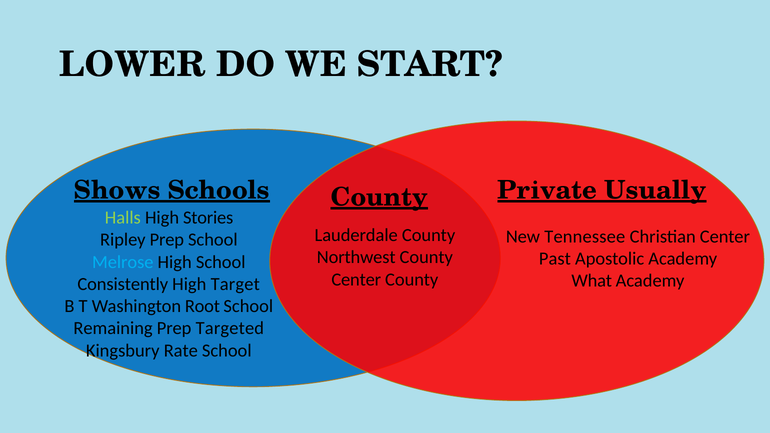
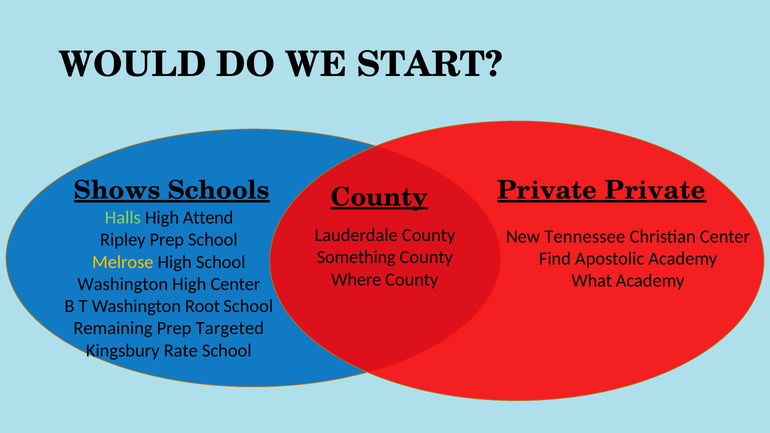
LOWER: LOWER -> WOULD
Private Usually: Usually -> Private
Stories: Stories -> Attend
Northwest: Northwest -> Something
Past: Past -> Find
Melrose colour: light blue -> yellow
Center at (356, 280): Center -> Where
Consistently at (123, 284): Consistently -> Washington
High Target: Target -> Center
